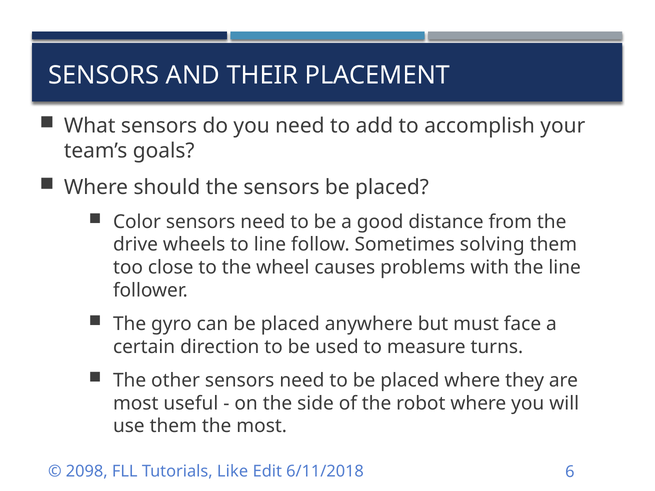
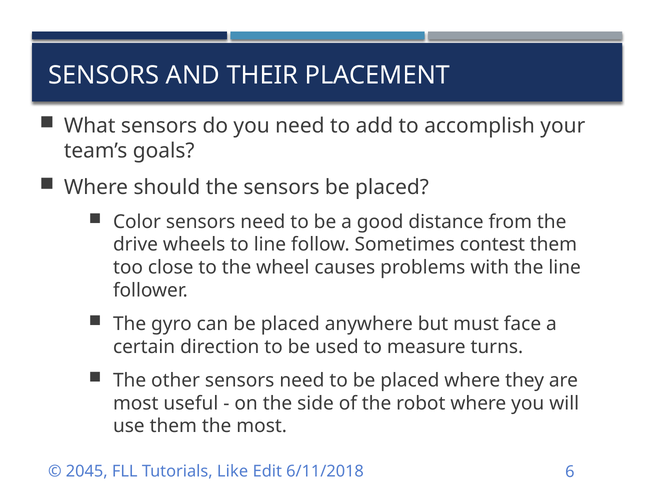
solving: solving -> contest
2098: 2098 -> 2045
